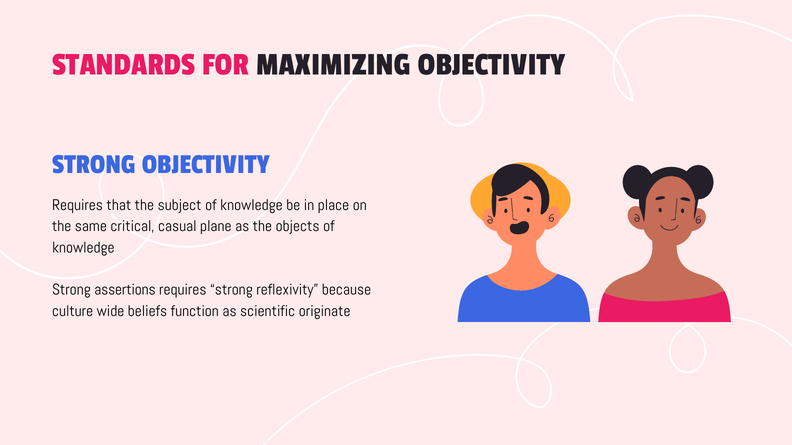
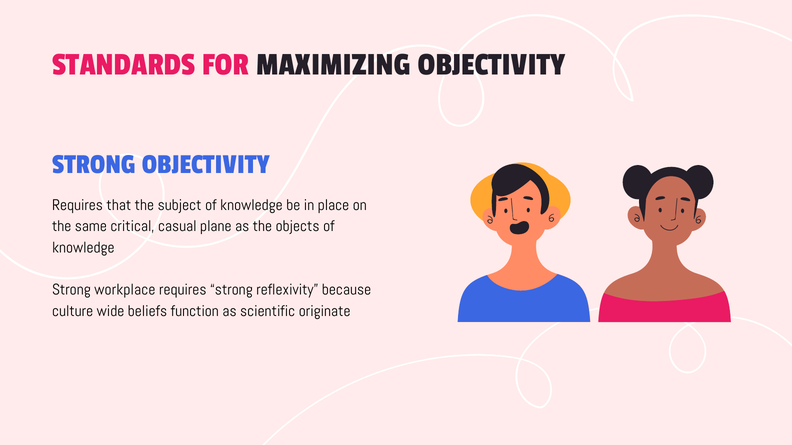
assertions: assertions -> workplace
